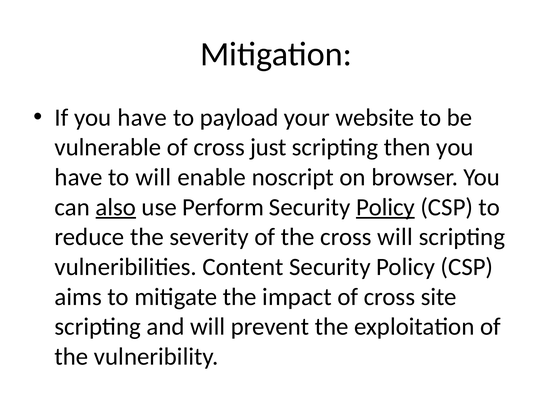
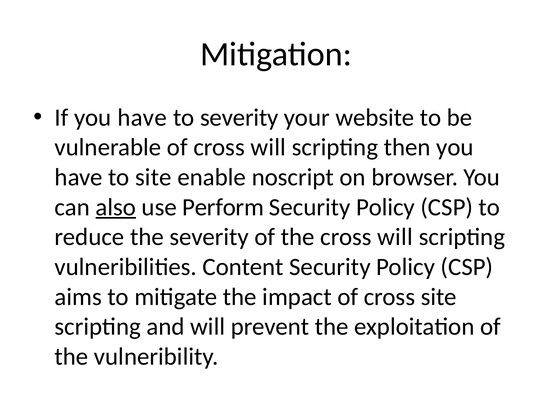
to payload: payload -> severity
of cross just: just -> will
to will: will -> site
Policy at (385, 207) underline: present -> none
